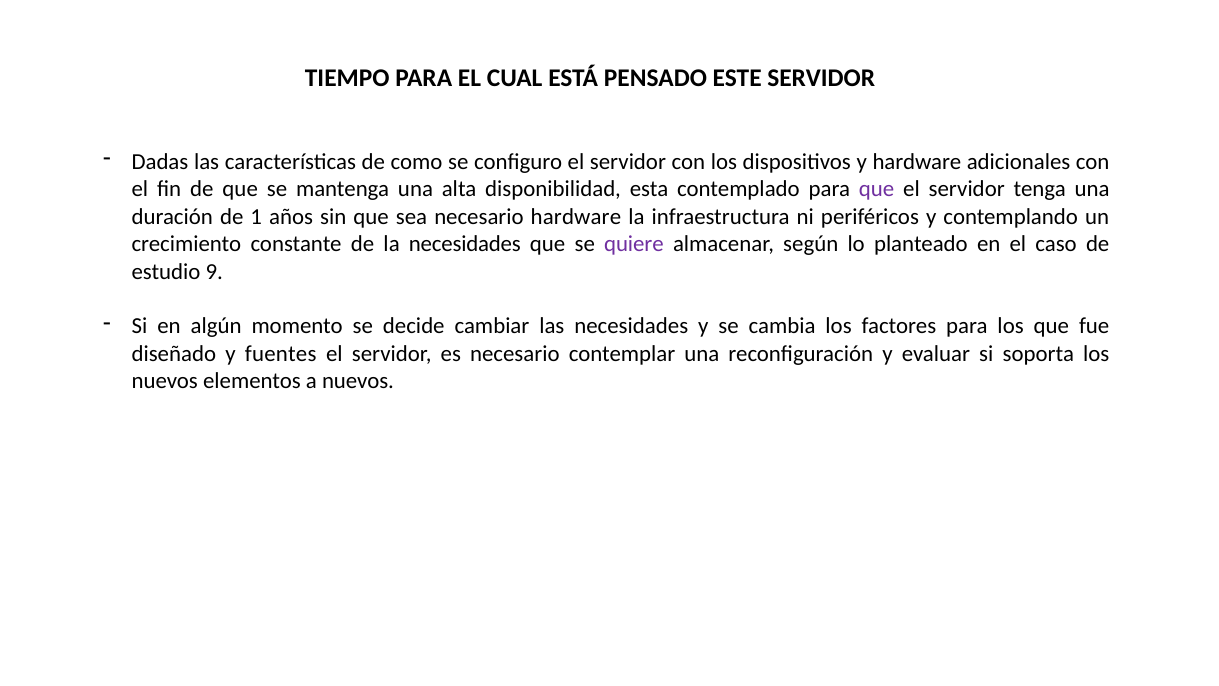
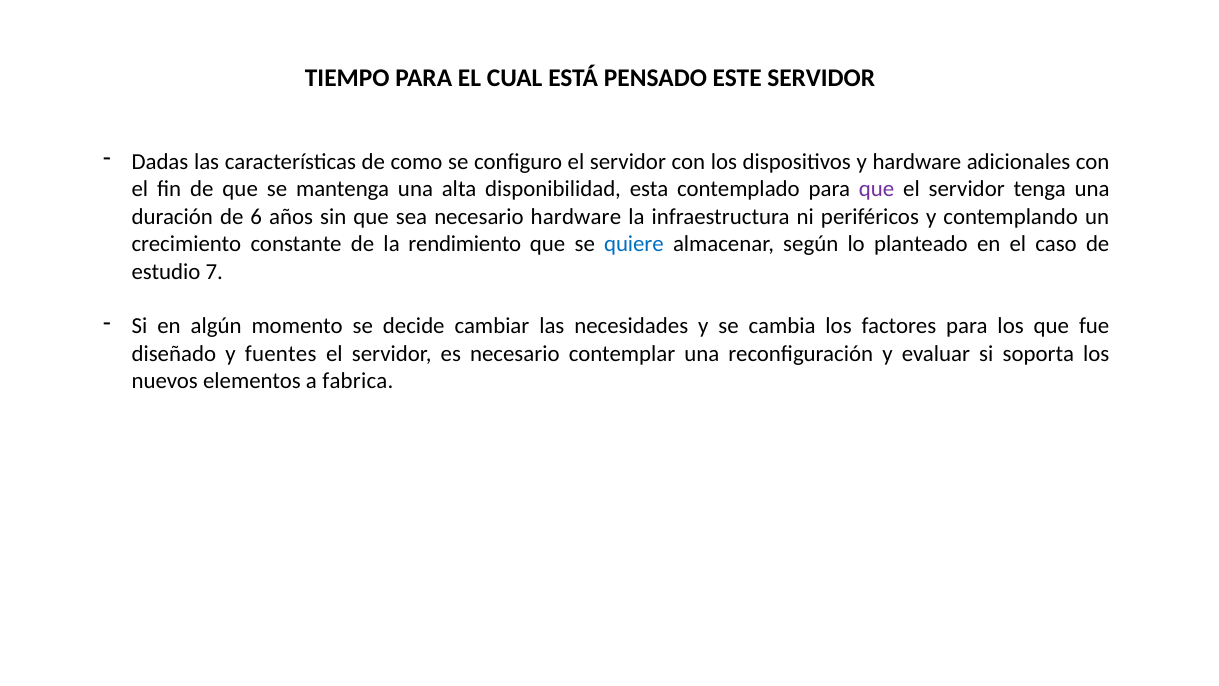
1: 1 -> 6
la necesidades: necesidades -> rendimiento
quiere colour: purple -> blue
9: 9 -> 7
a nuevos: nuevos -> fabrica
